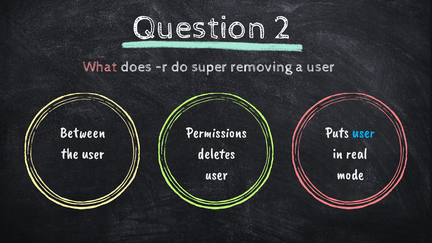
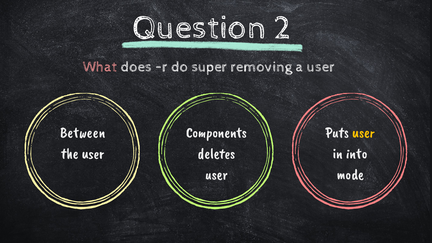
Permissions: Permissions -> Components
user at (364, 133) colour: light blue -> yellow
real: real -> into
